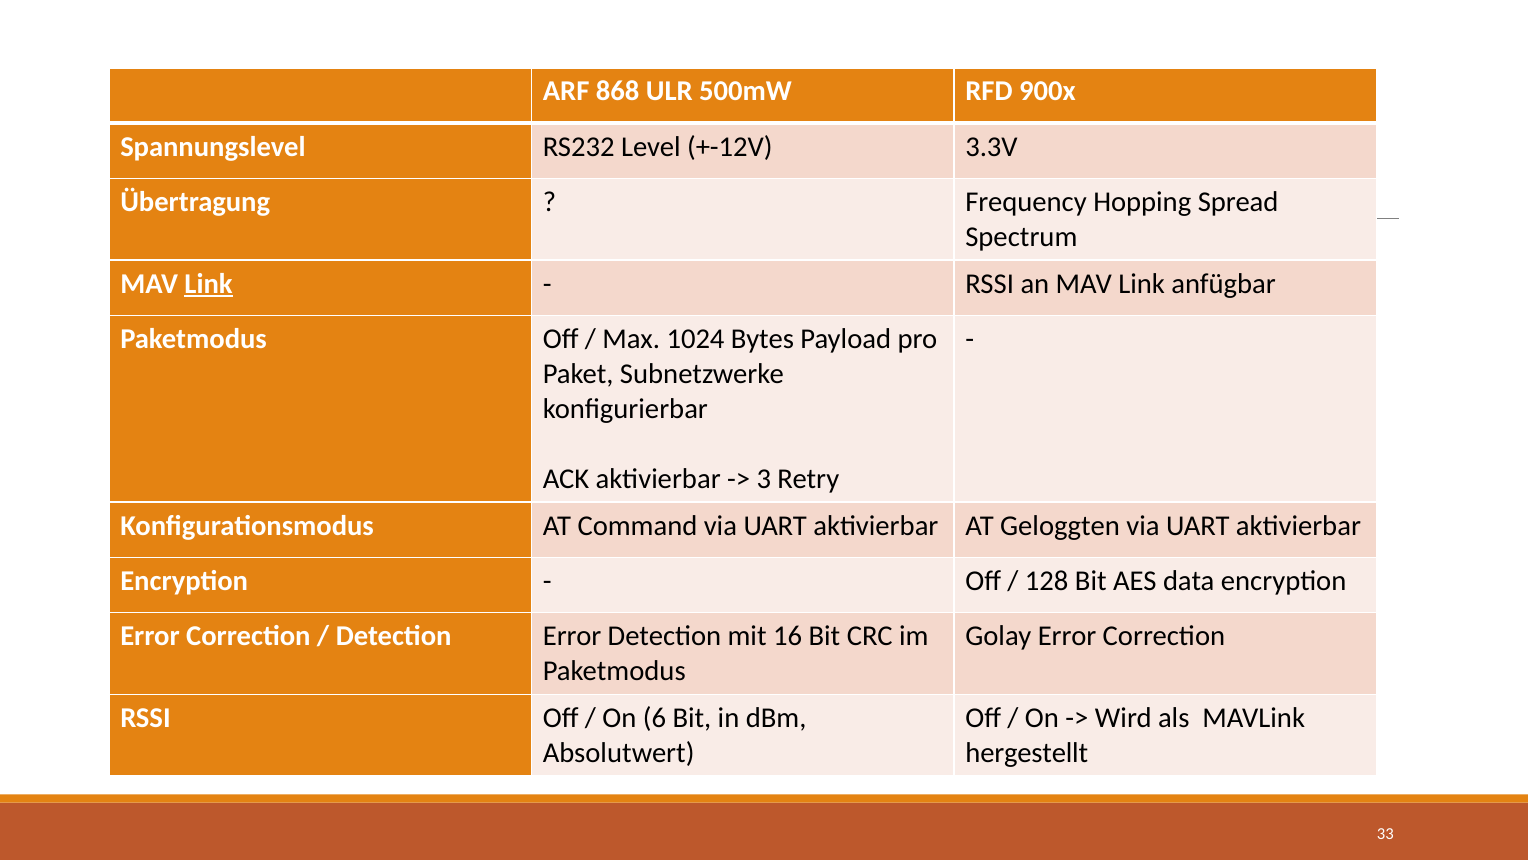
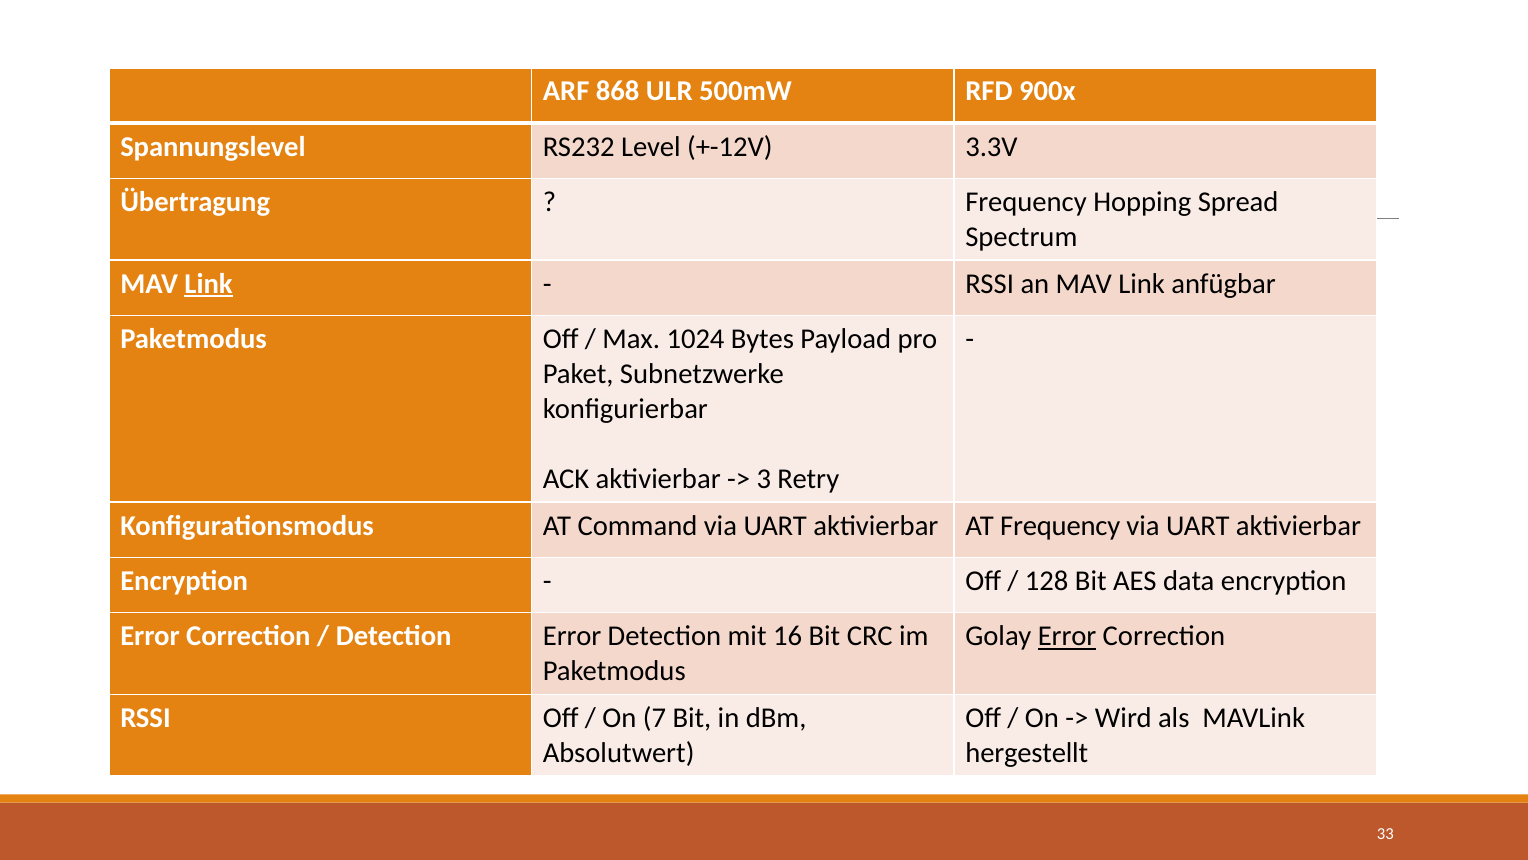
AT Geloggten: Geloggten -> Frequency
Error at (1067, 636) underline: none -> present
6: 6 -> 7
